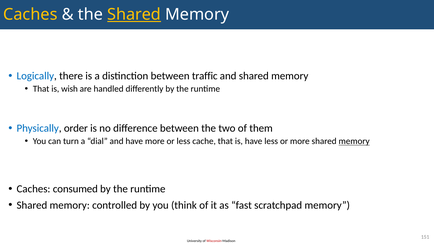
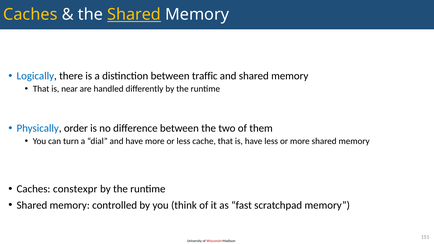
wish: wish -> near
memory at (354, 141) underline: present -> none
consumed: consumed -> constexpr
